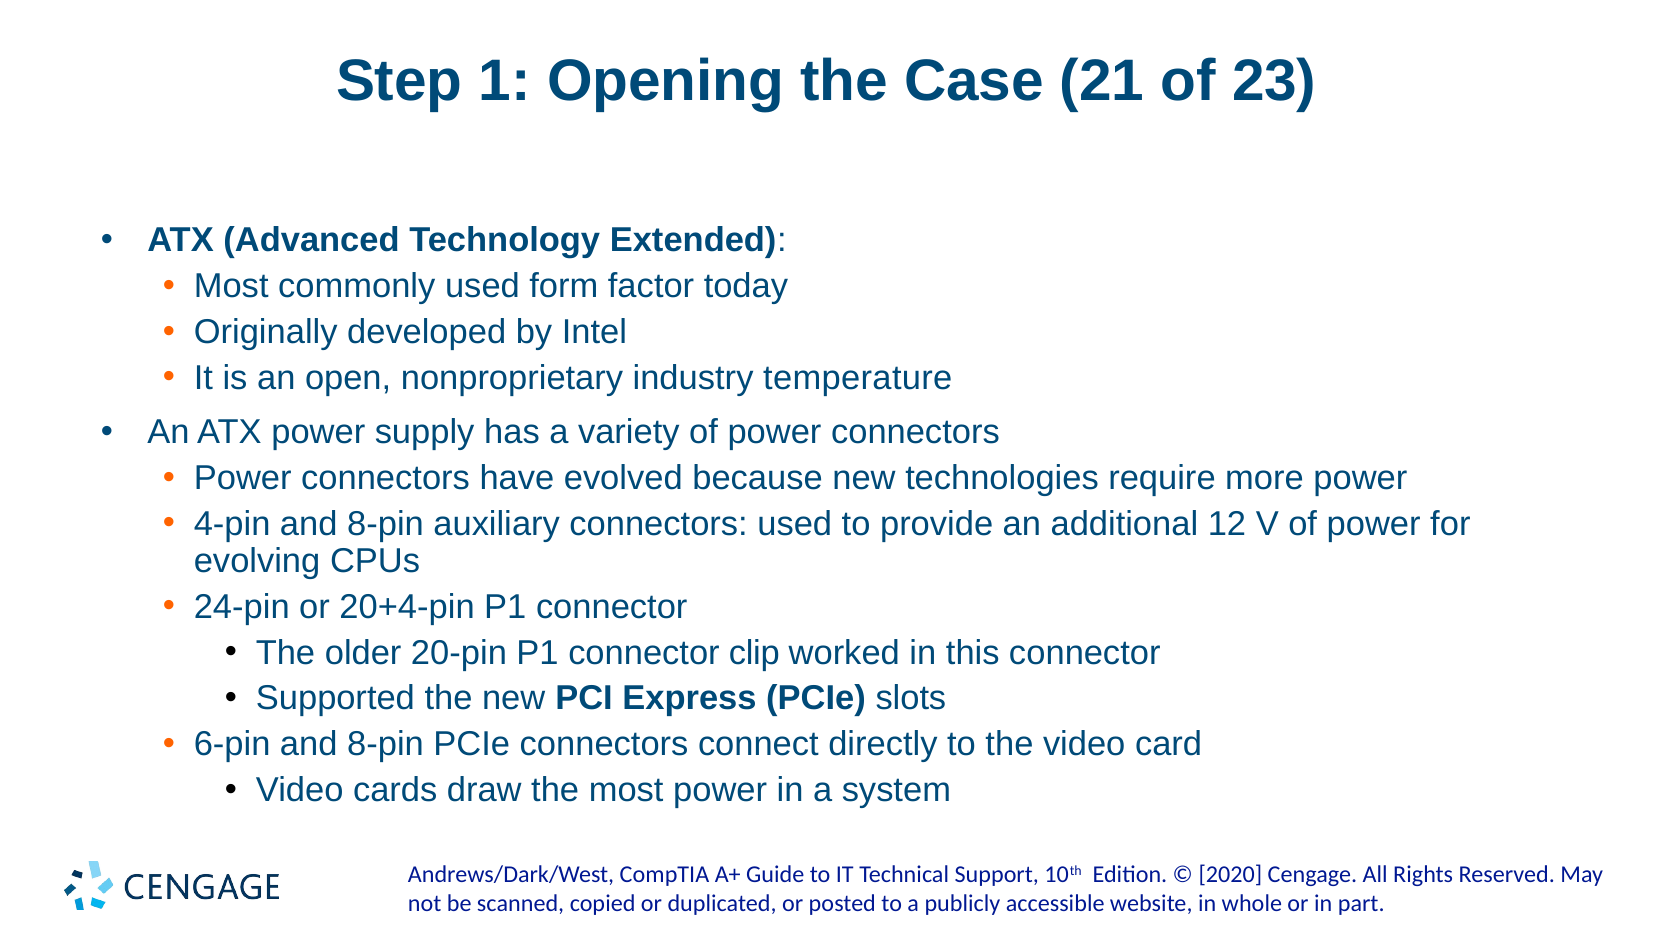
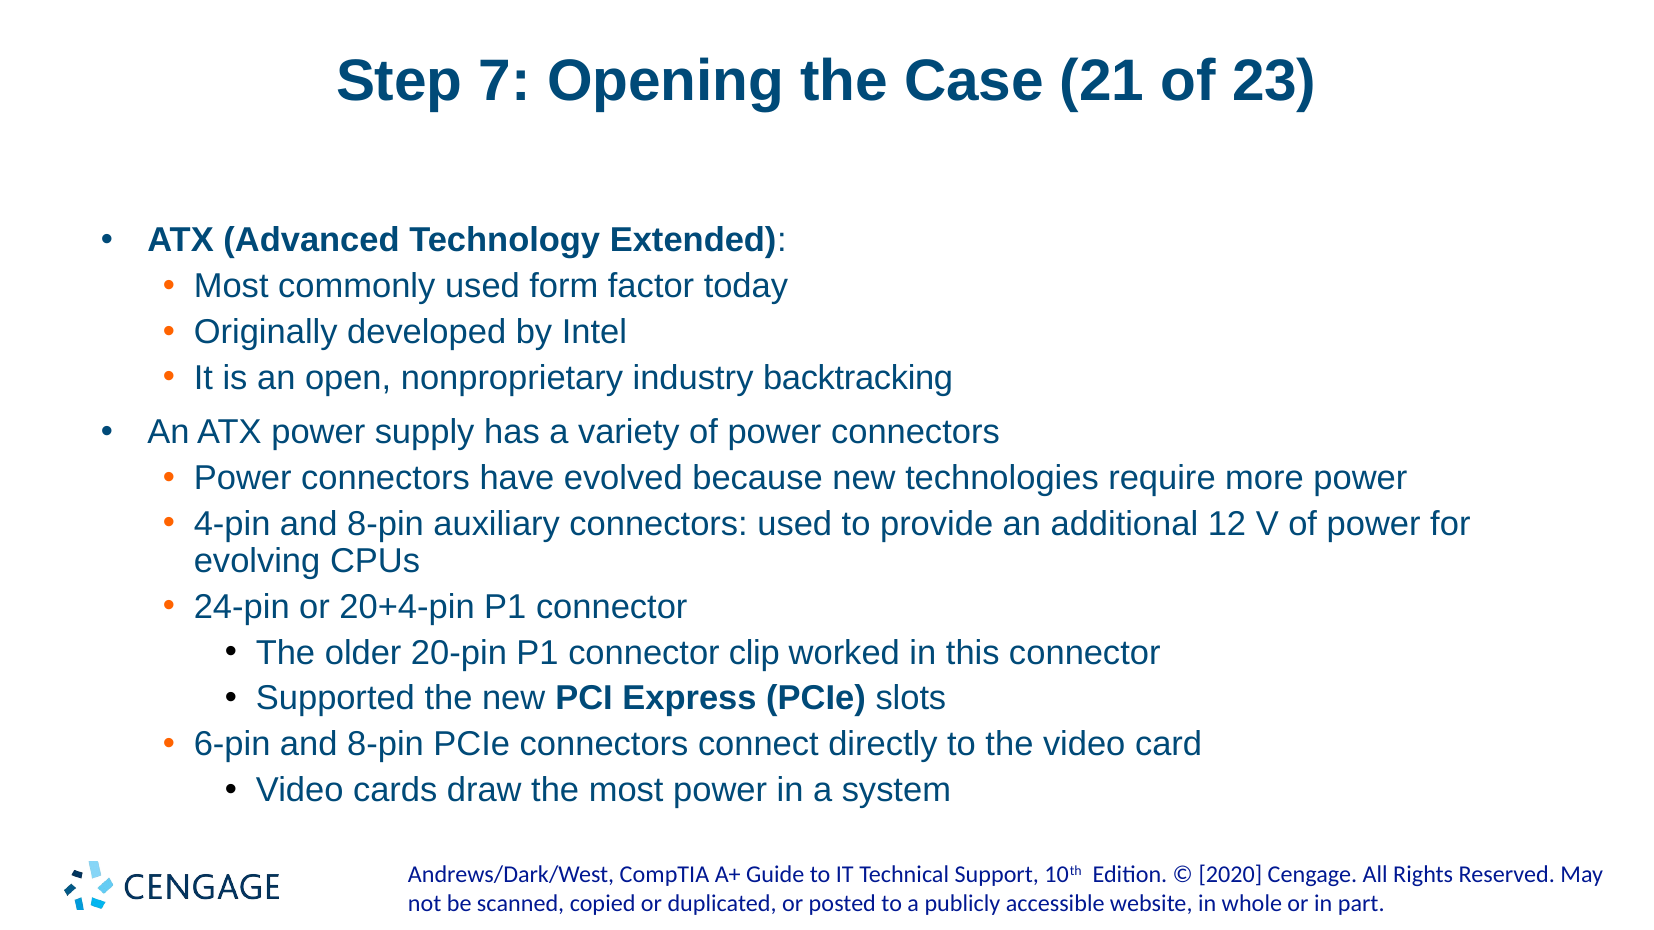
1: 1 -> 7
temperature: temperature -> backtracking
